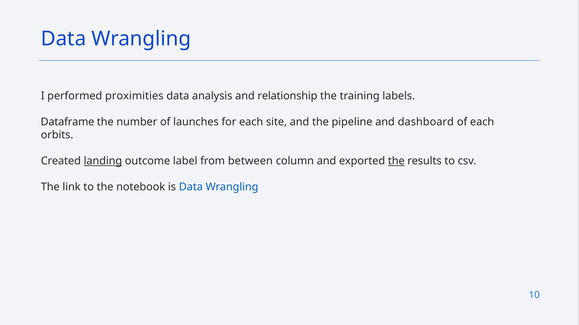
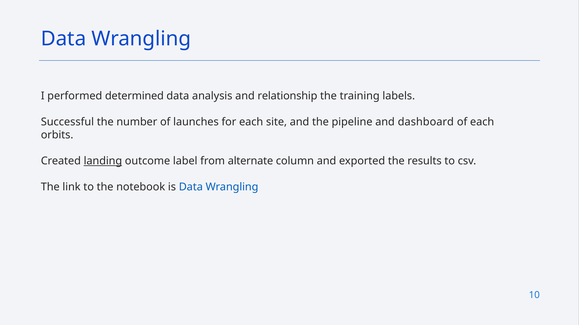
proximities: proximities -> determined
Dataframe: Dataframe -> Successful
between: between -> alternate
the at (396, 161) underline: present -> none
